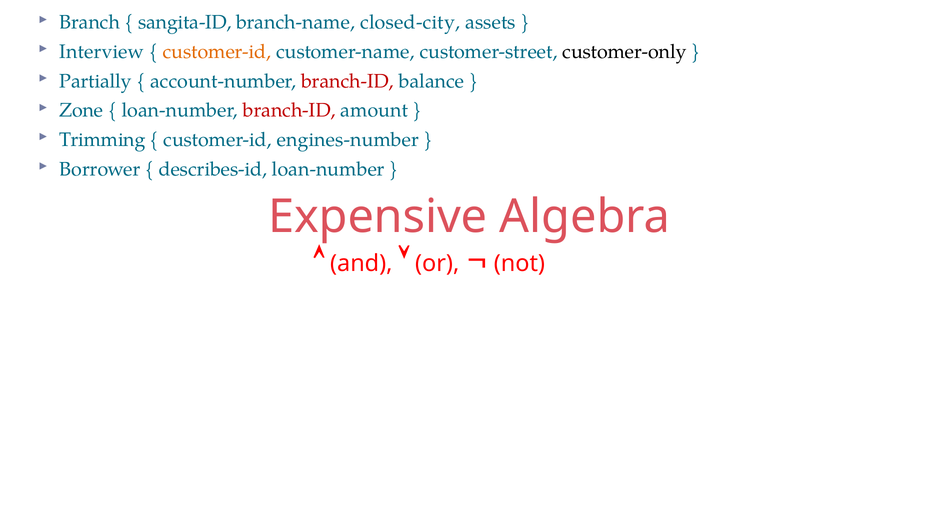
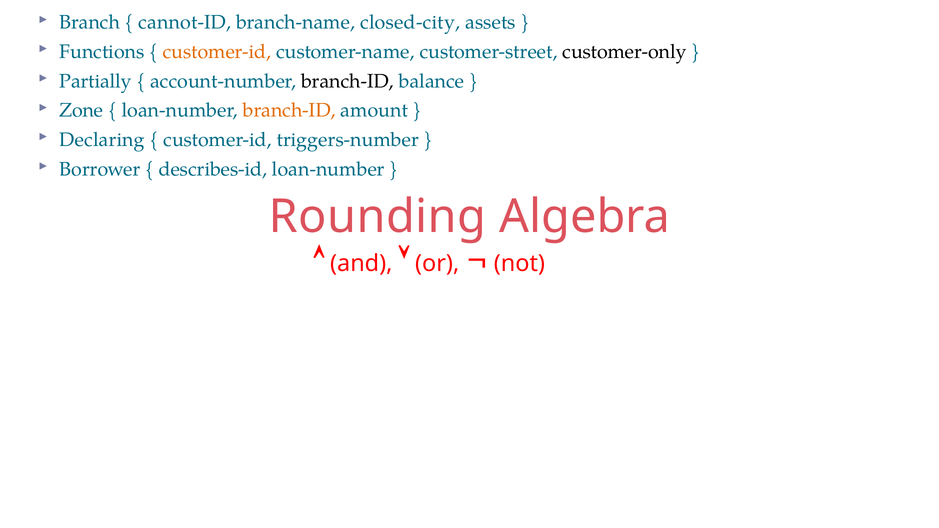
sangita-ID: sangita-ID -> cannot-ID
Interview: Interview -> Functions
branch-ID at (347, 81) colour: red -> black
branch-ID at (289, 111) colour: red -> orange
Trimming: Trimming -> Declaring
engines-number: engines-number -> triggers-number
Expensive: Expensive -> Rounding
